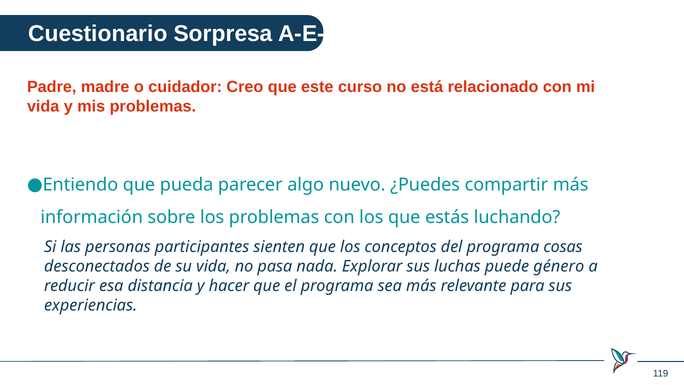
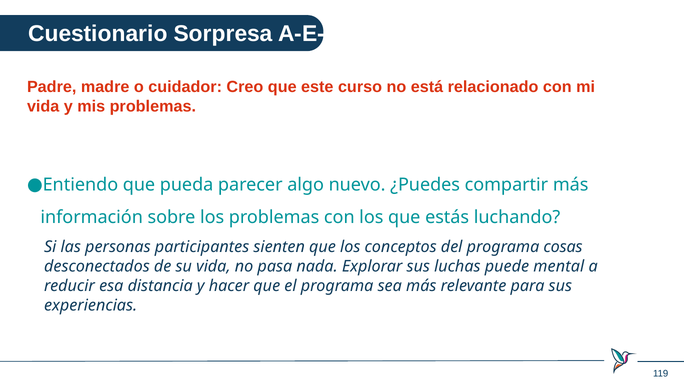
género: género -> mental
